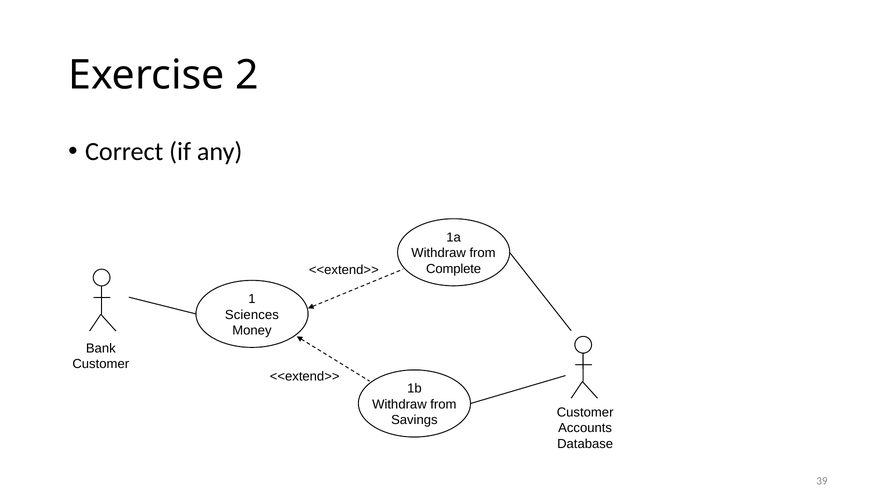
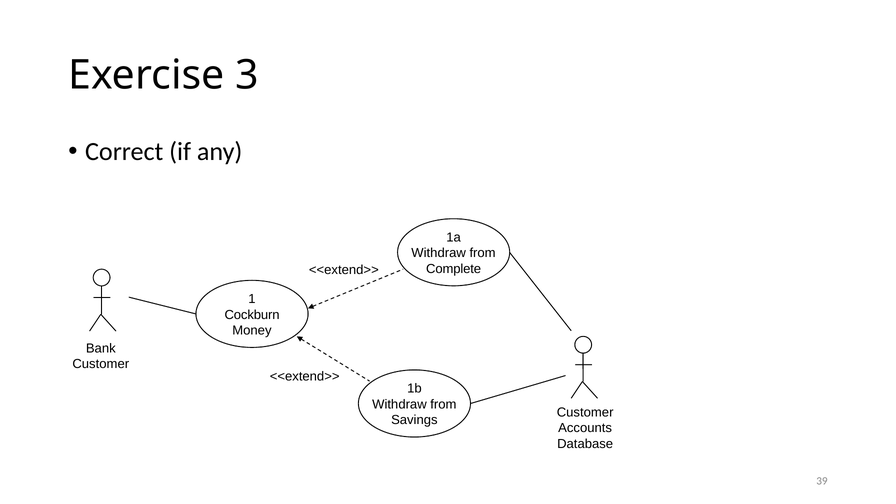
2: 2 -> 3
Sciences: Sciences -> Cockburn
